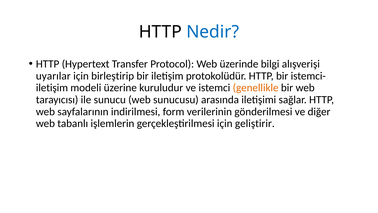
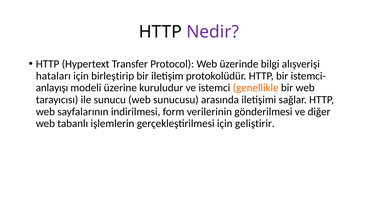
Nedir colour: blue -> purple
uyarılar: uyarılar -> hataları
iletişim at (52, 88): iletişim -> anlayışı
